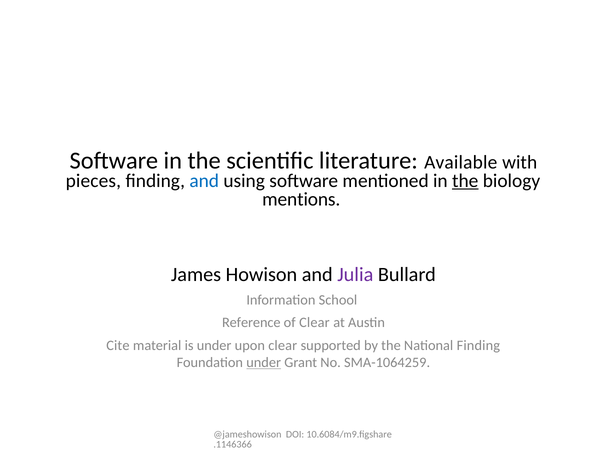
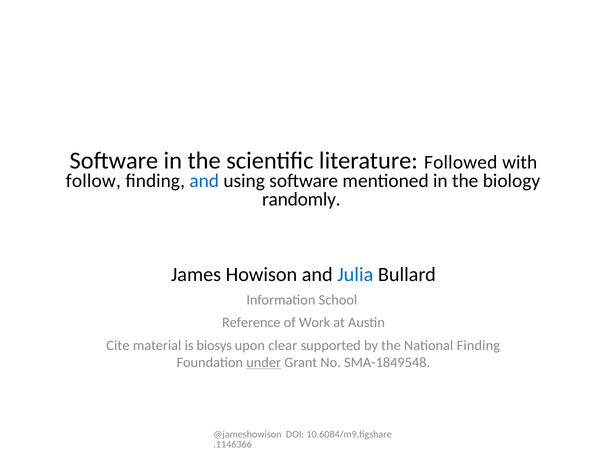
Available: Available -> Followed
pieces: pieces -> follow
the at (465, 181) underline: present -> none
mentions: mentions -> randomly
Julia colour: purple -> blue
of Clear: Clear -> Work
is under: under -> biosys
SMA-1064259: SMA-1064259 -> SMA-1849548
